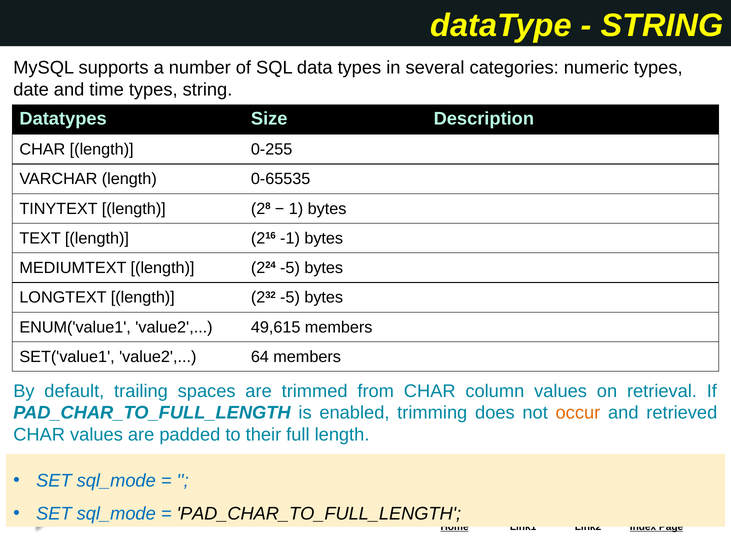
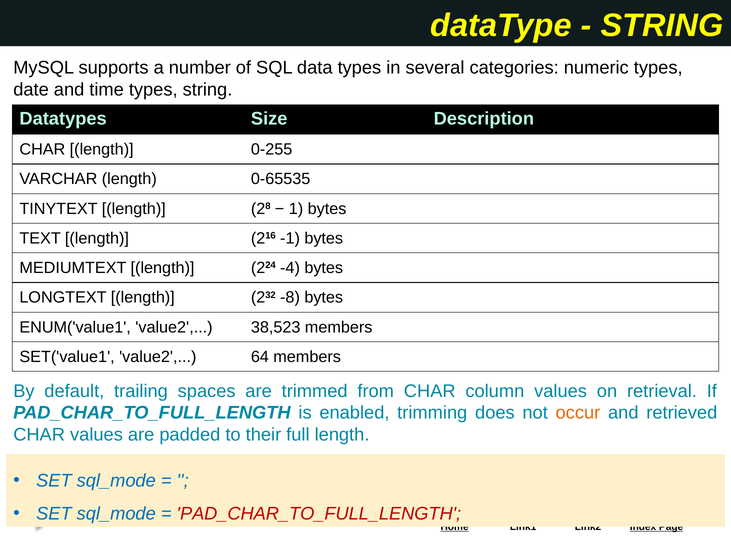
224 -5: -5 -> -4
232 -5: -5 -> -8
49,615: 49,615 -> 38,523
PAD_CHAR_TO_FULL_LENGTH at (319, 514) colour: black -> red
